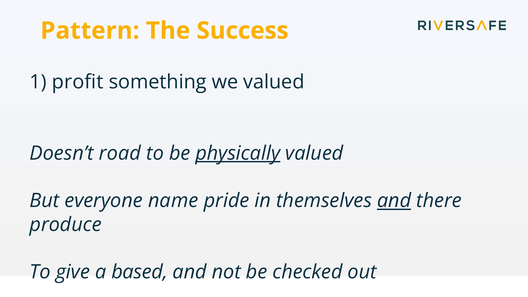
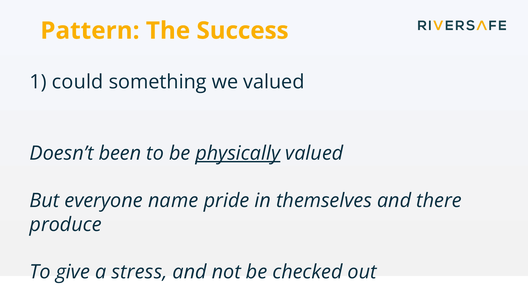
profit: profit -> could
road: road -> been
and at (394, 201) underline: present -> none
based: based -> stress
